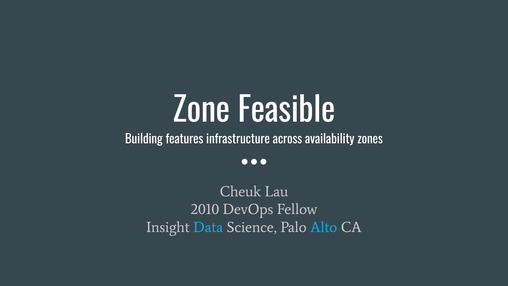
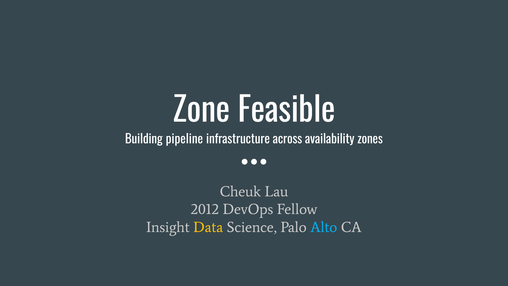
features: features -> pipeline
2010: 2010 -> 2012
Data colour: light blue -> yellow
